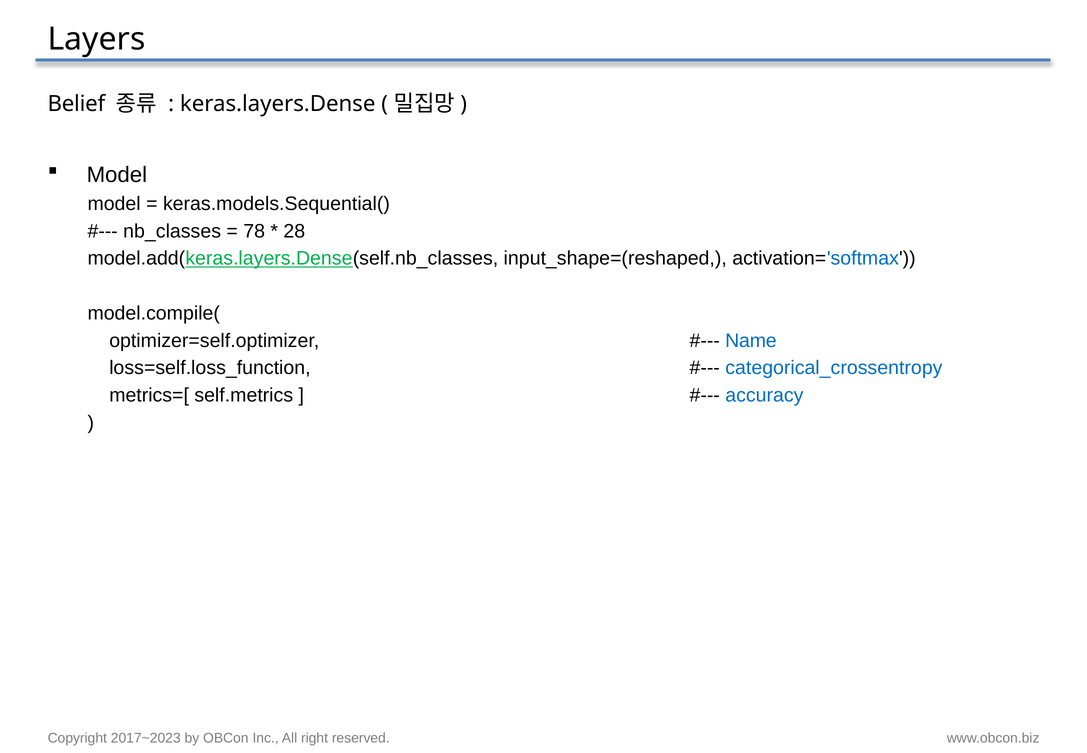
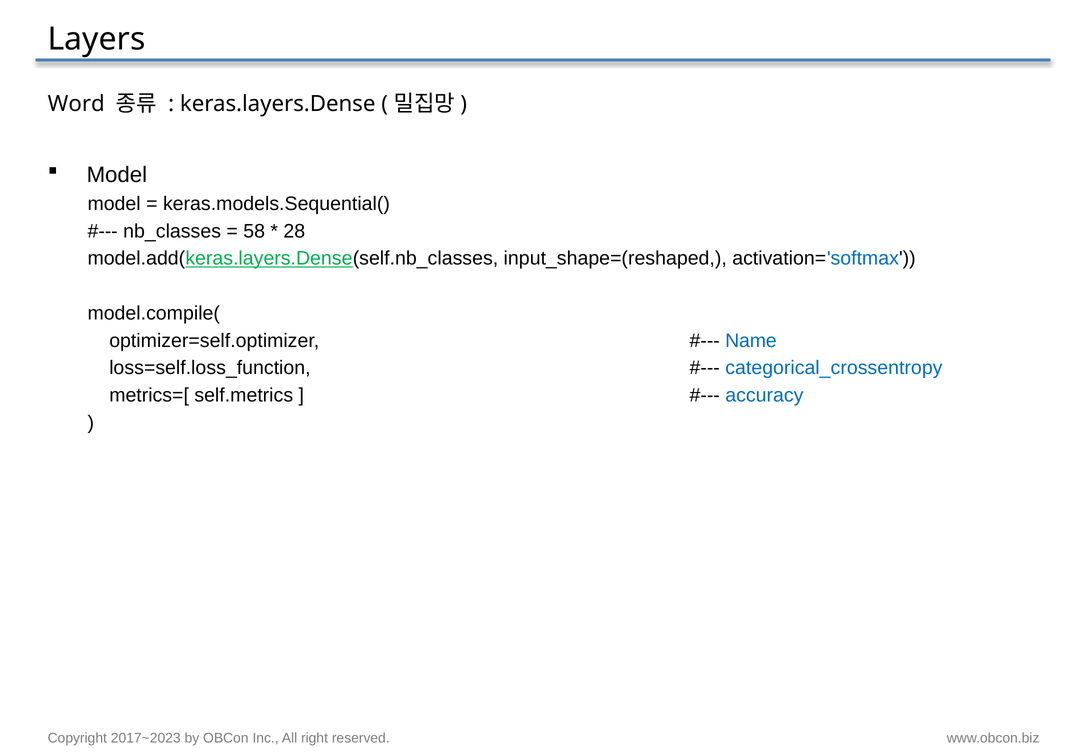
Belief: Belief -> Word
78: 78 -> 58
